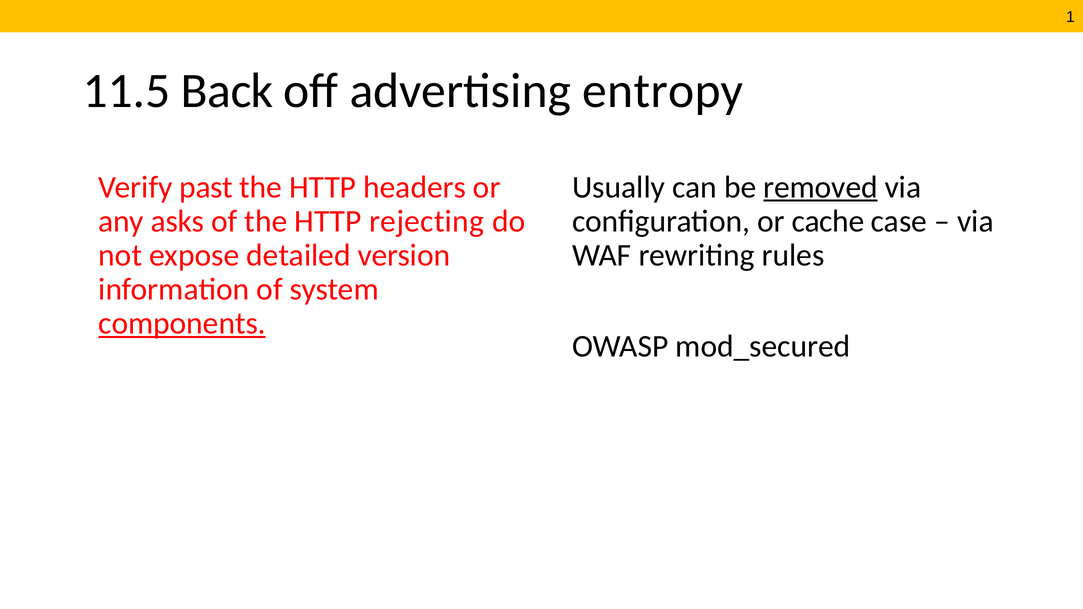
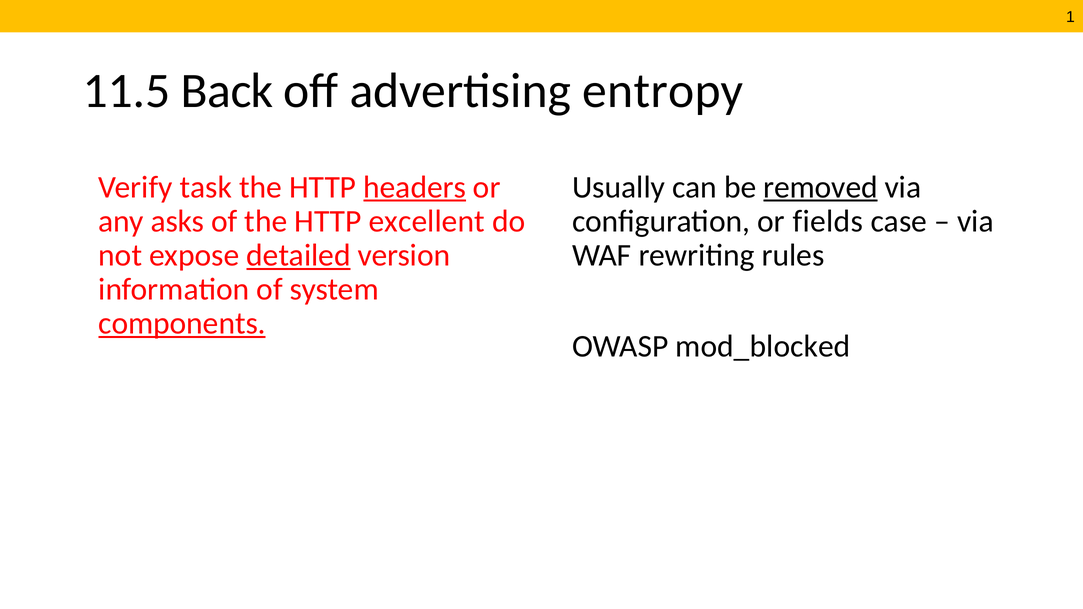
past: past -> task
headers underline: none -> present
rejecting: rejecting -> excellent
cache: cache -> fields
detailed underline: none -> present
mod_secured: mod_secured -> mod_blocked
